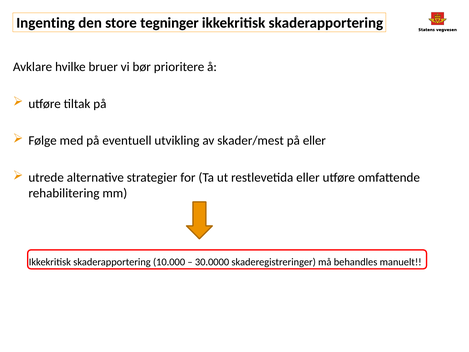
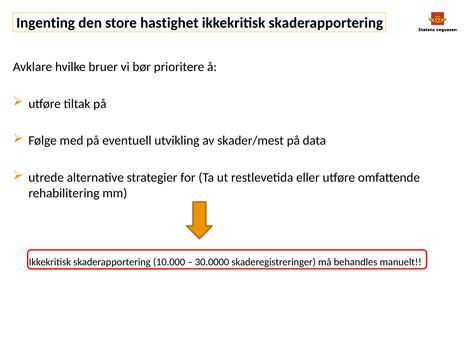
tegninger: tegninger -> hastighet
på eller: eller -> data
